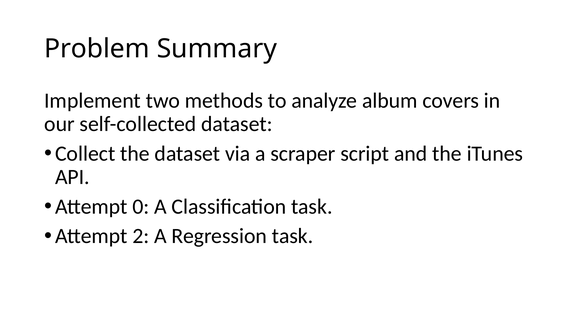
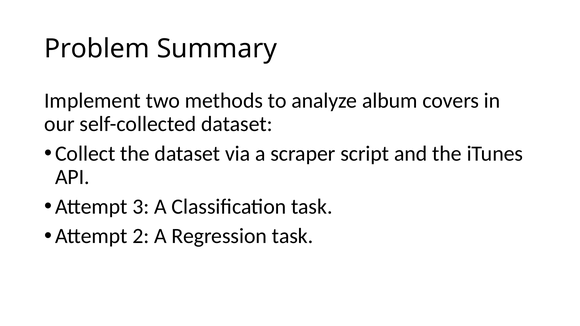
0: 0 -> 3
